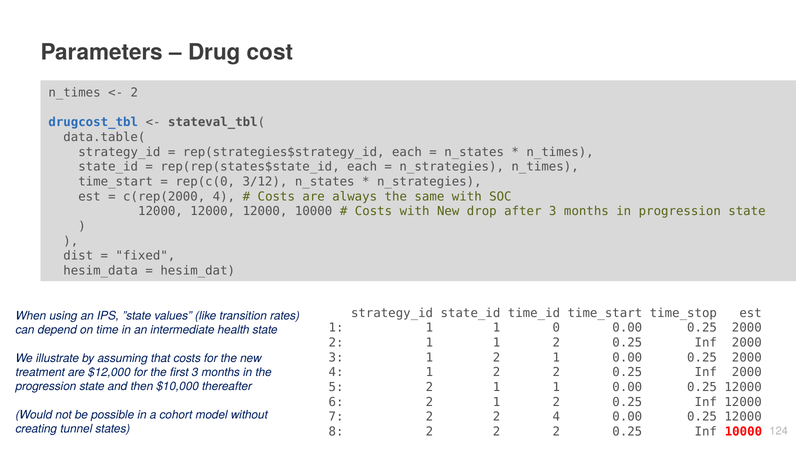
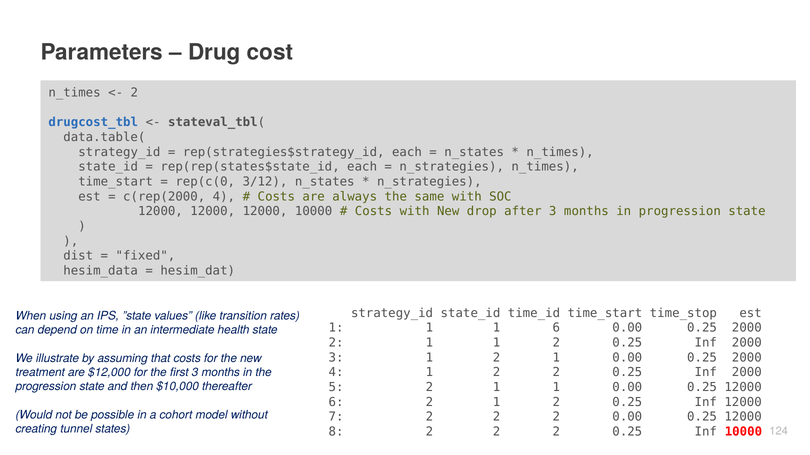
1 0: 0 -> 6
7 2 2 4: 4 -> 2
